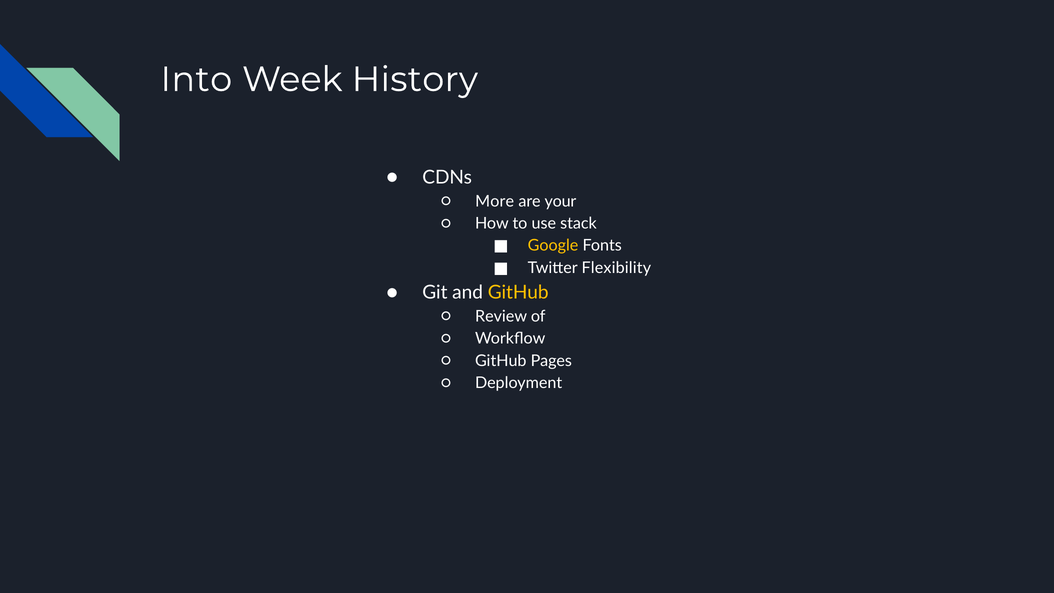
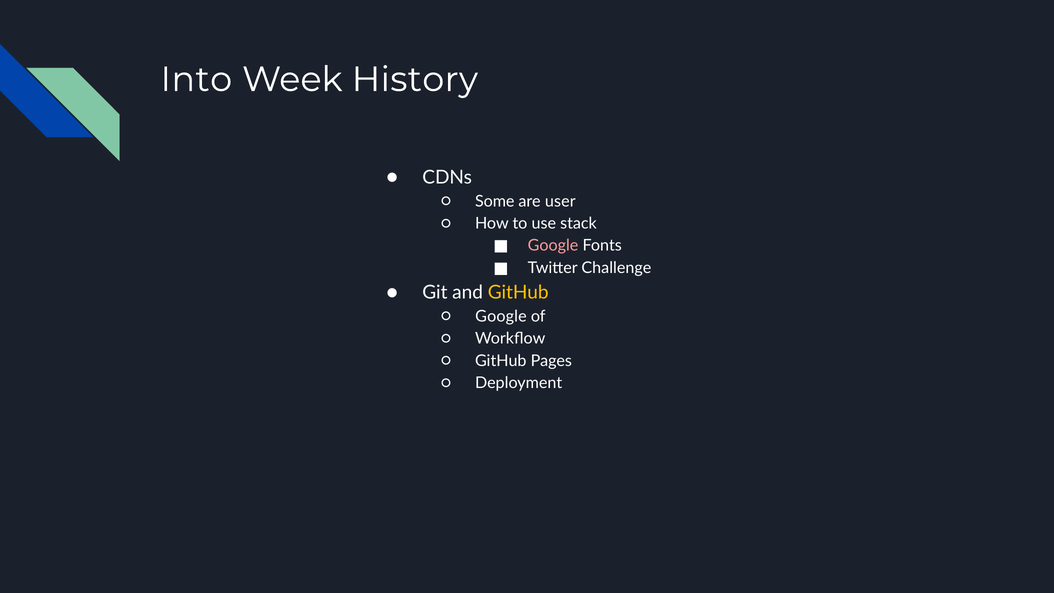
More: More -> Some
your: your -> user
Google at (553, 246) colour: yellow -> pink
Flexibility: Flexibility -> Challenge
Review at (501, 316): Review -> Google
